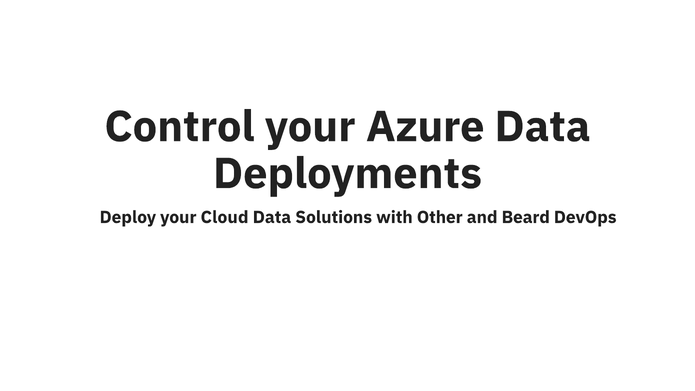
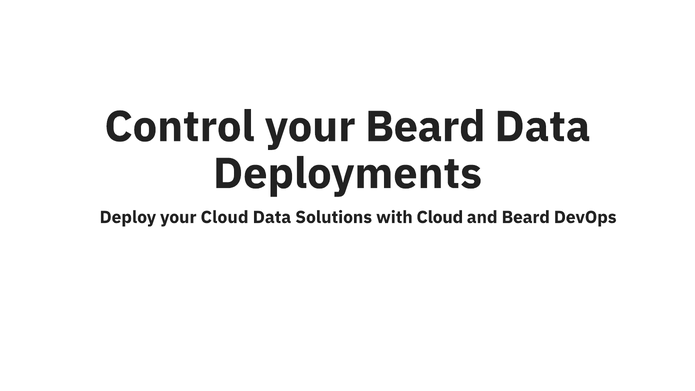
your Azure: Azure -> Beard
with Other: Other -> Cloud
